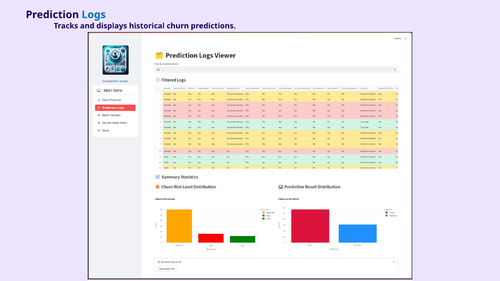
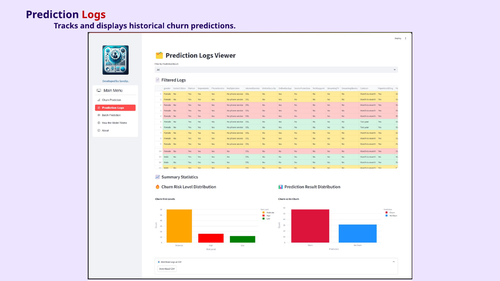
Logs colour: blue -> red
